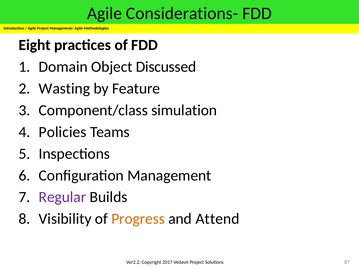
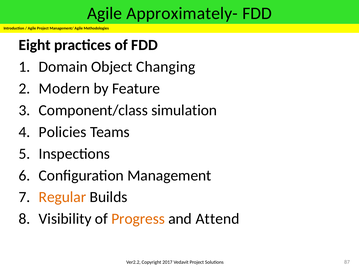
Considerations-: Considerations- -> Approximately-
Discussed: Discussed -> Changing
Wasting: Wasting -> Modern
Regular colour: purple -> orange
